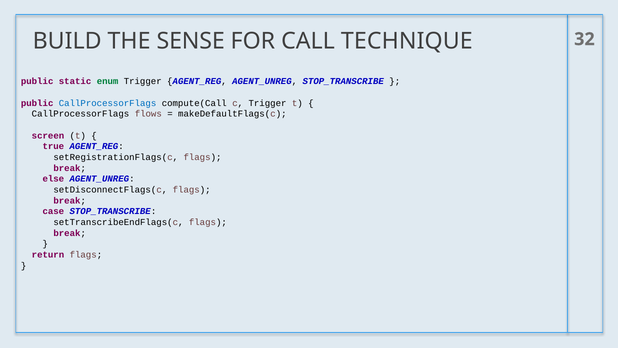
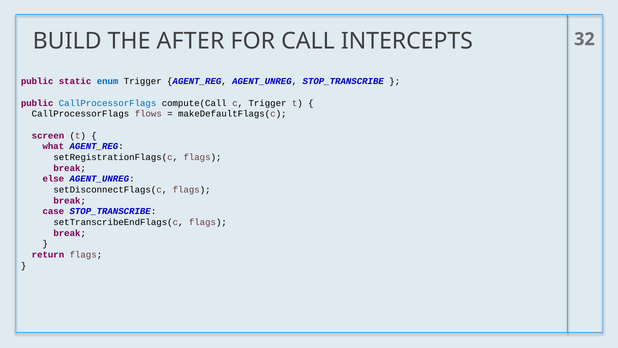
SENSE: SENSE -> AFTER
TECHNIQUE: TECHNIQUE -> INTERCEPTS
enum colour: green -> blue
true: true -> what
